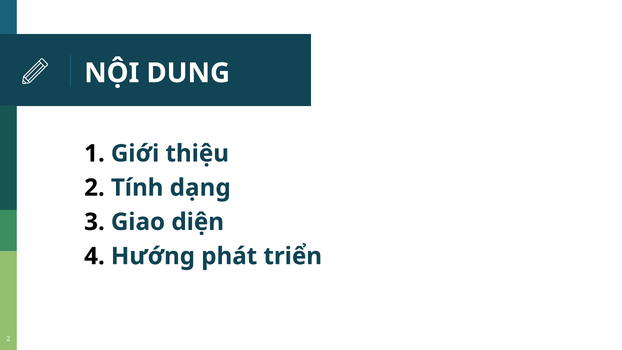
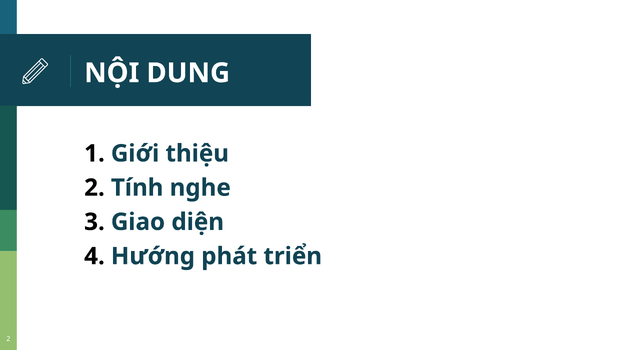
dạng: dạng -> nghe
